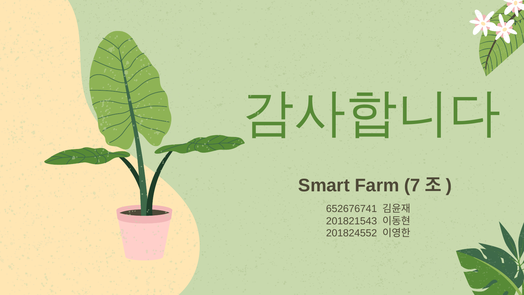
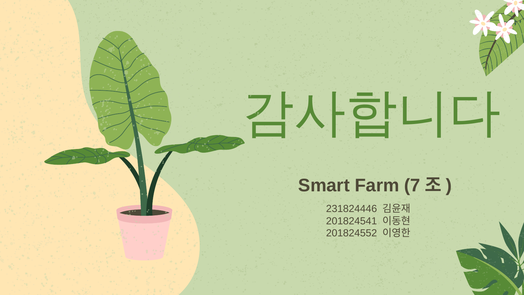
652676741: 652676741 -> 231824446
201821543: 201821543 -> 201824541
